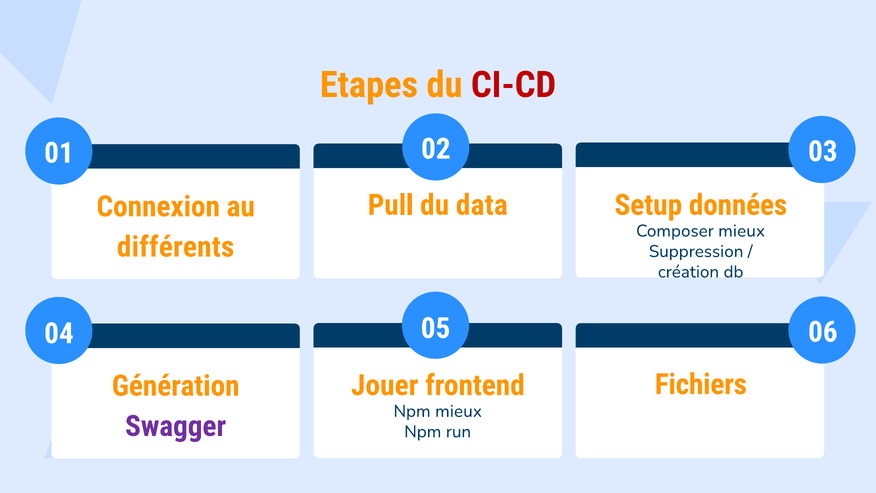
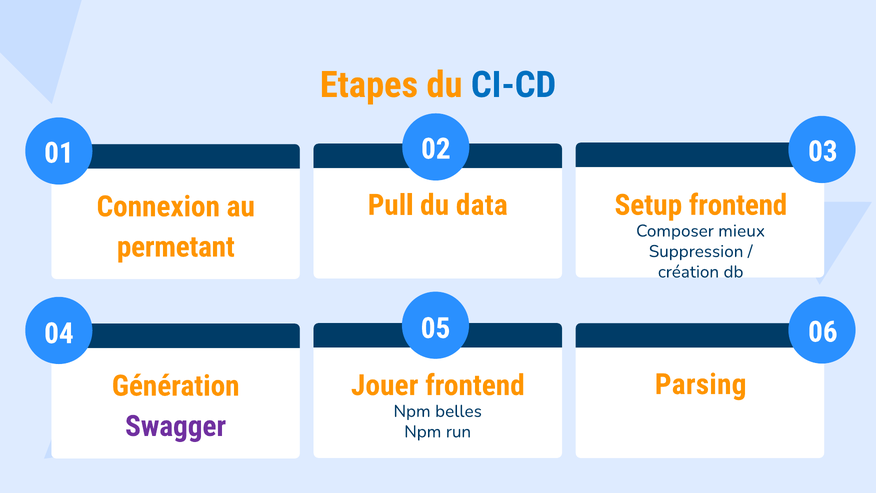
CI-CD colour: red -> blue
Setup données: données -> frontend
différents: différents -> permetant
Fichiers: Fichiers -> Parsing
Npm mieux: mieux -> belles
